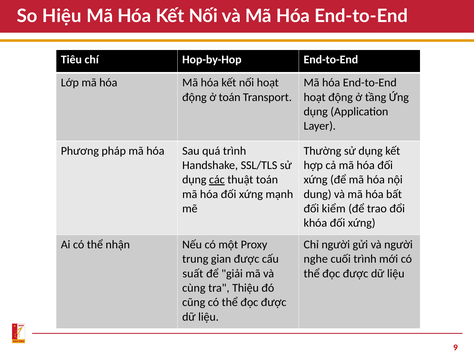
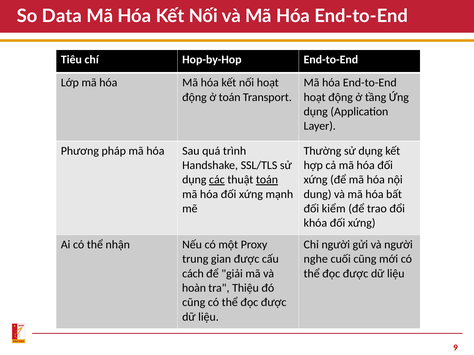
Hiệu: Hiệu -> Data
toán at (267, 180) underline: none -> present
cuối trình: trình -> cũng
suất: suất -> cách
cùng: cùng -> hoàn
